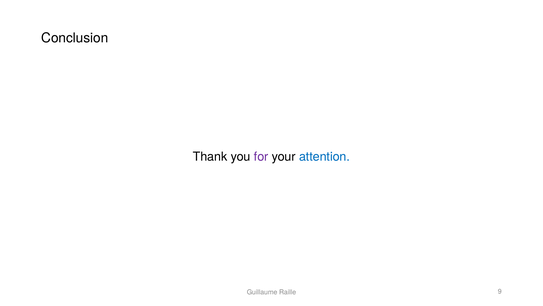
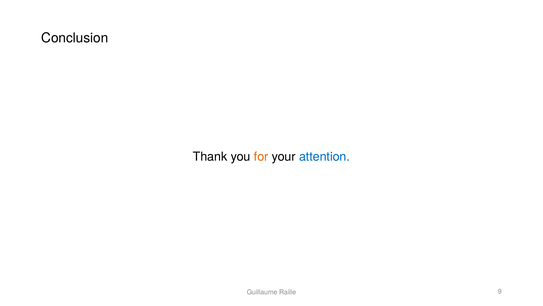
for colour: purple -> orange
